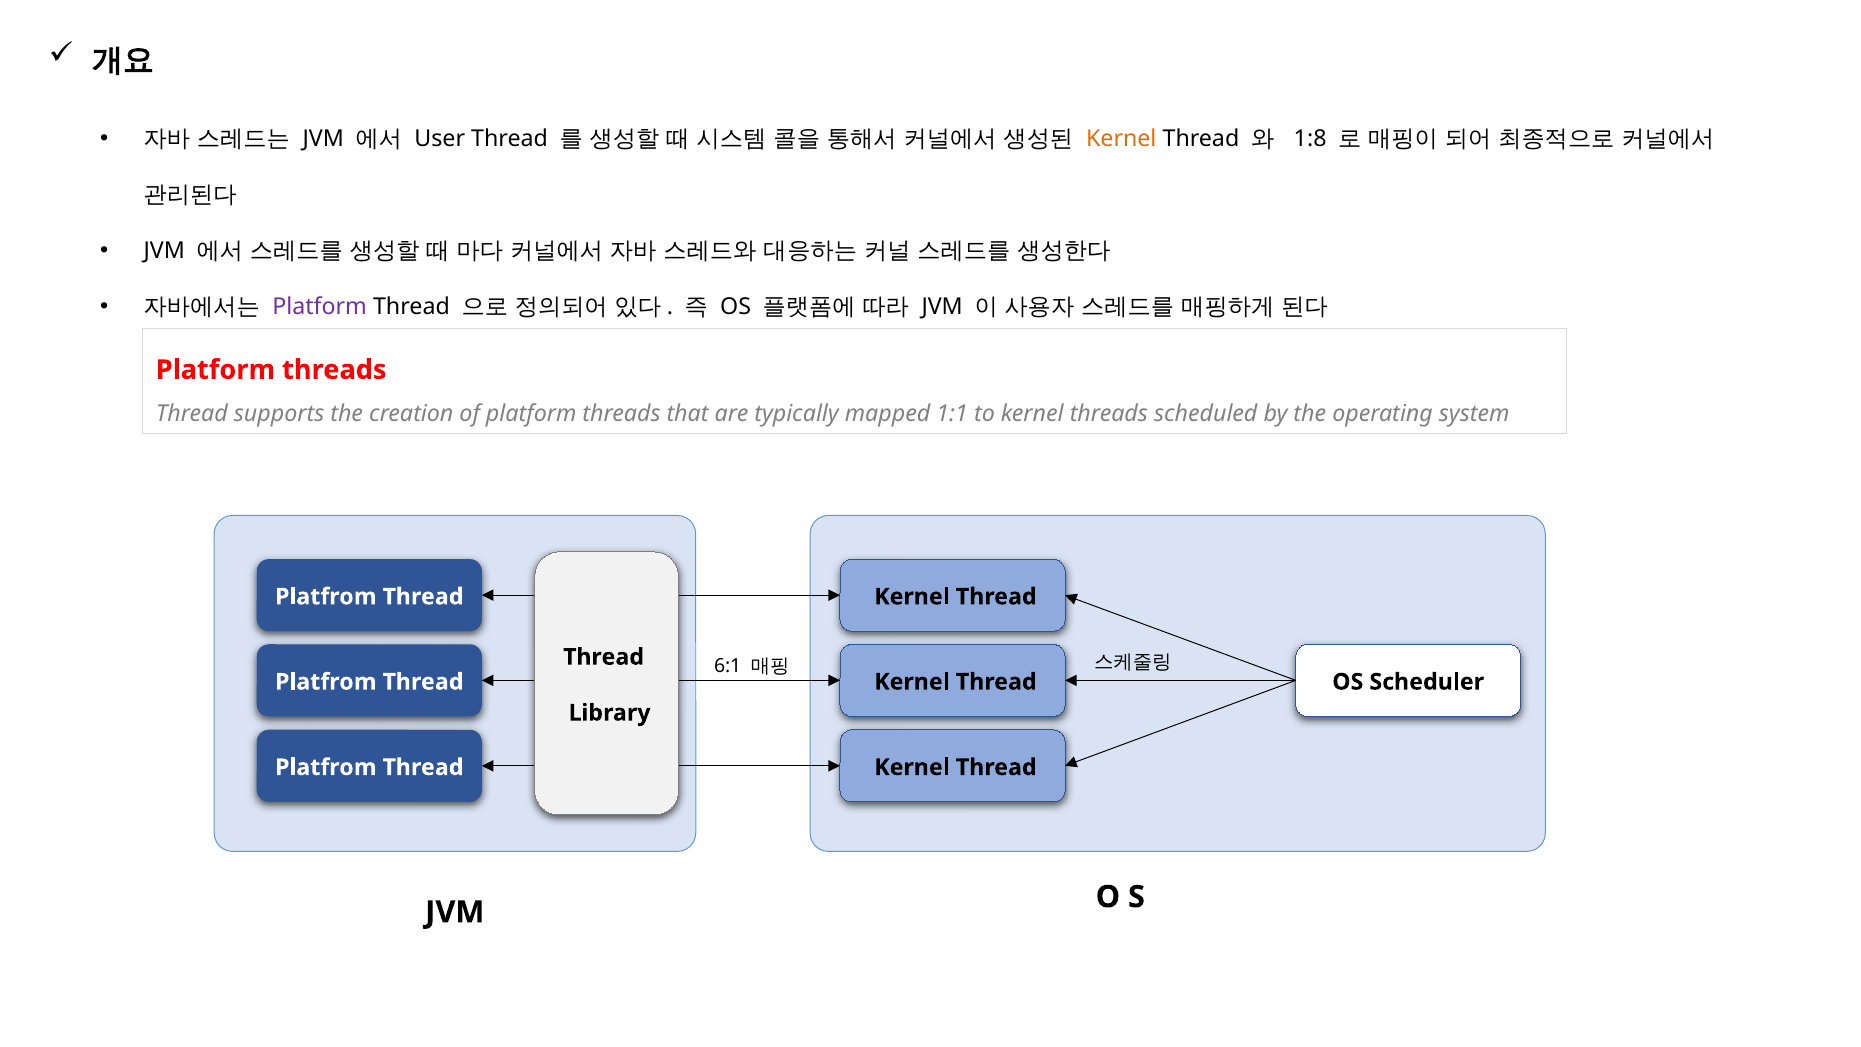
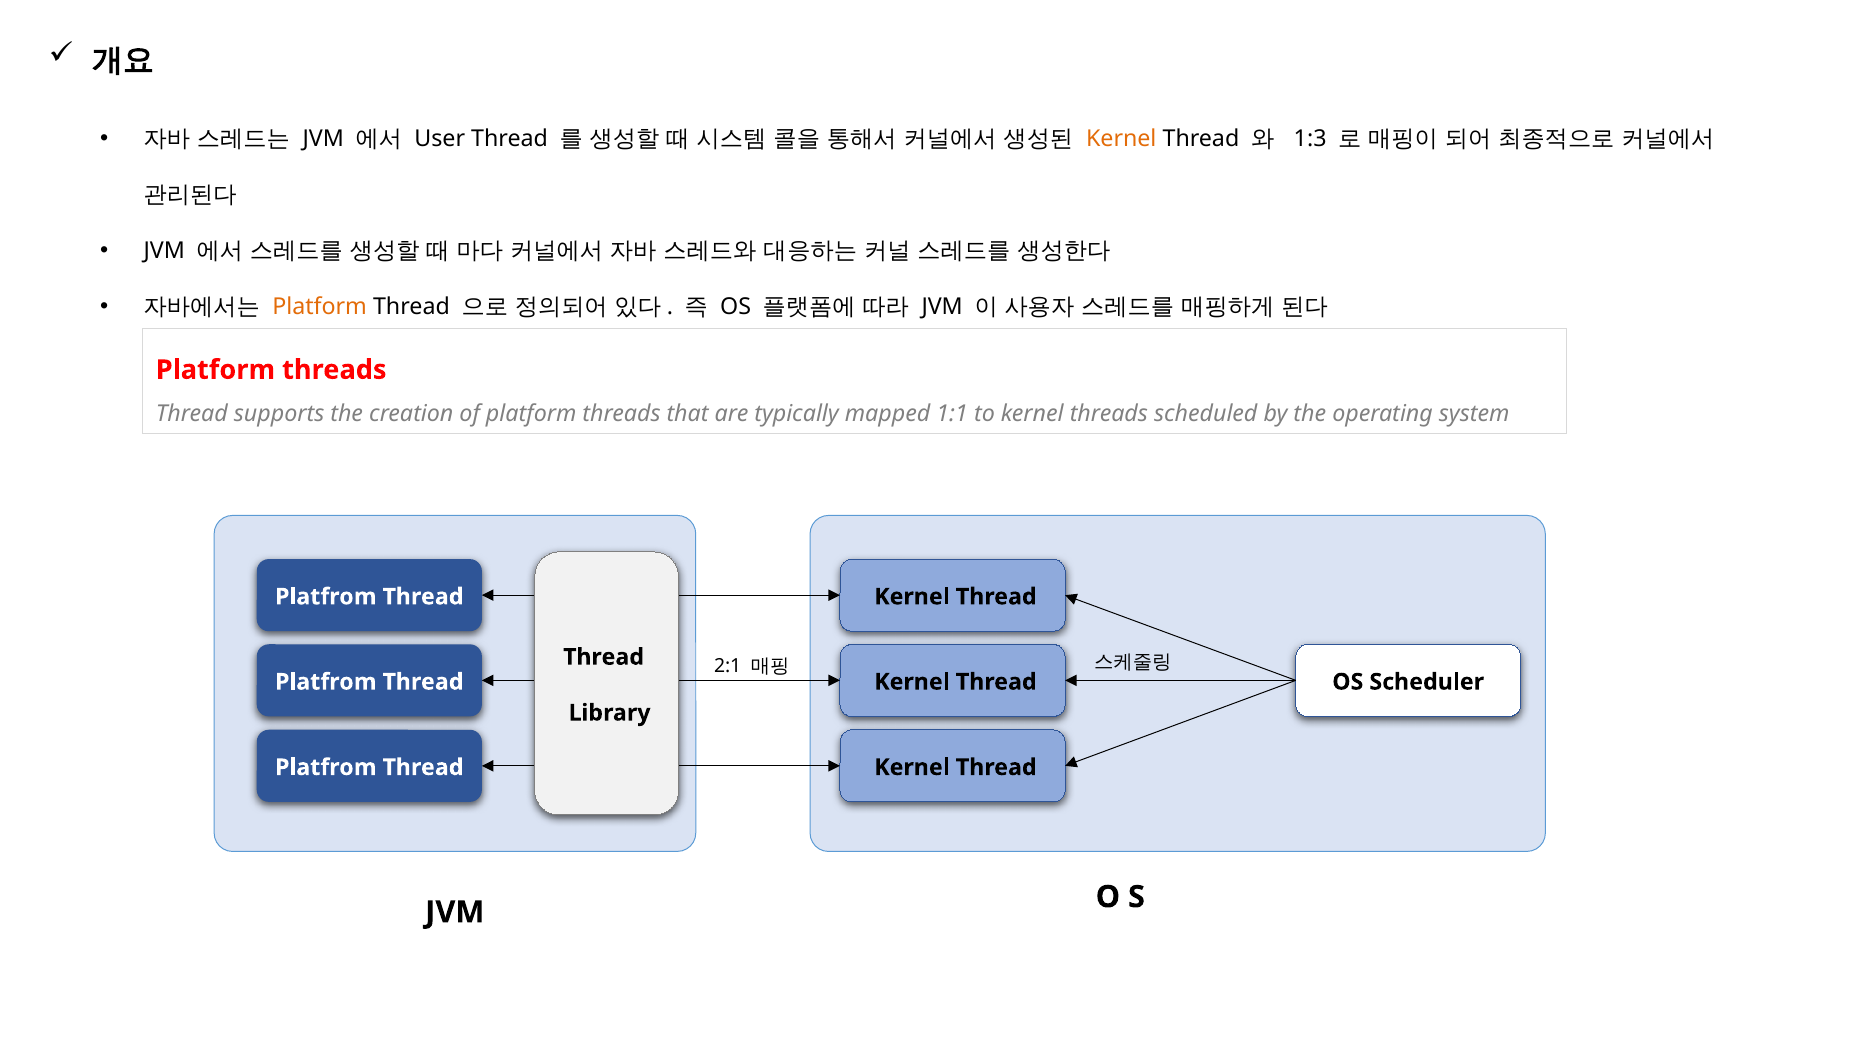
1:8: 1:8 -> 1:3
Platform at (320, 307) colour: purple -> orange
6:1: 6:1 -> 2:1
